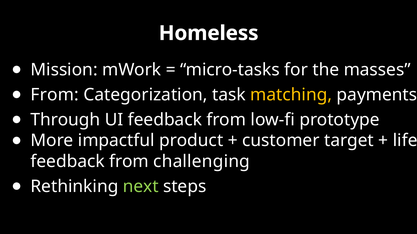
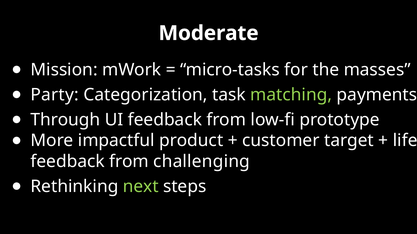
Homeless: Homeless -> Moderate
From at (55, 95): From -> Party
matching colour: yellow -> light green
